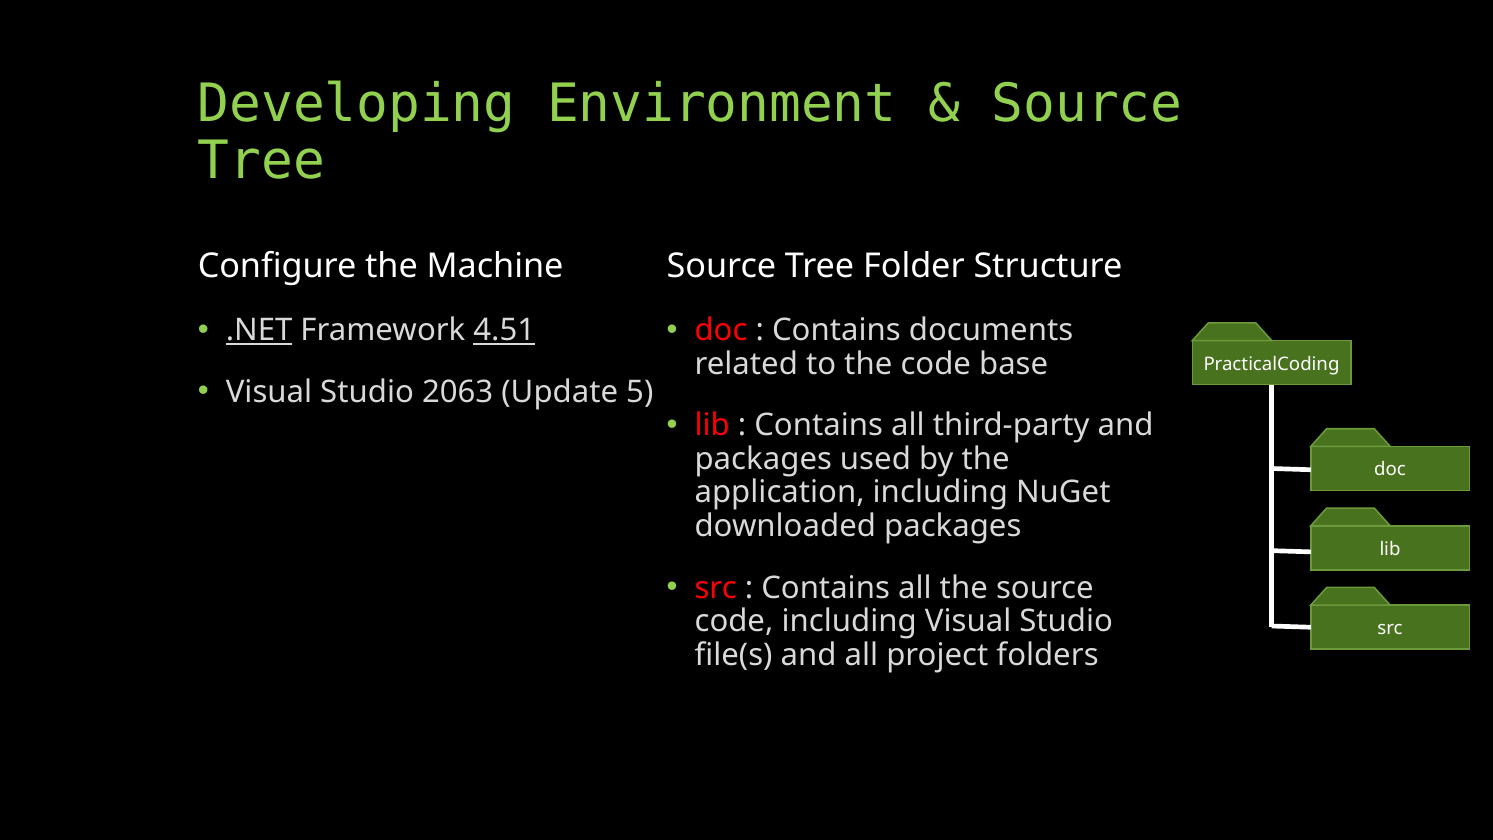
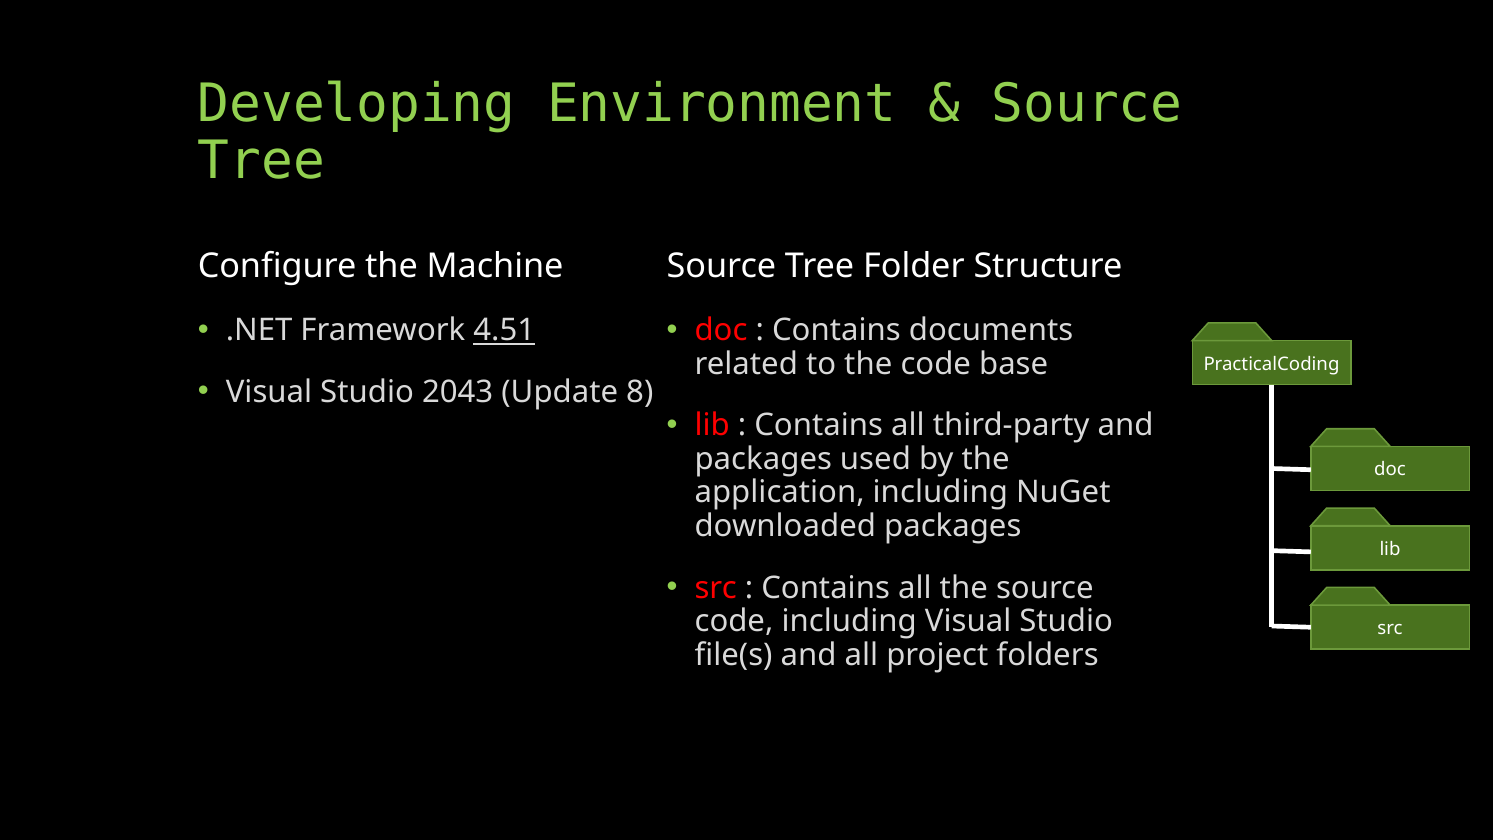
.NET underline: present -> none
2063: 2063 -> 2043
5: 5 -> 8
